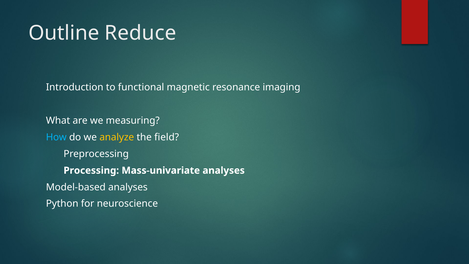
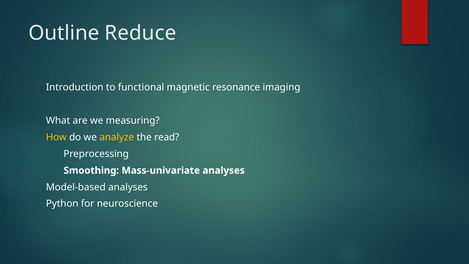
How colour: light blue -> yellow
field: field -> read
Processing: Processing -> Smoothing
